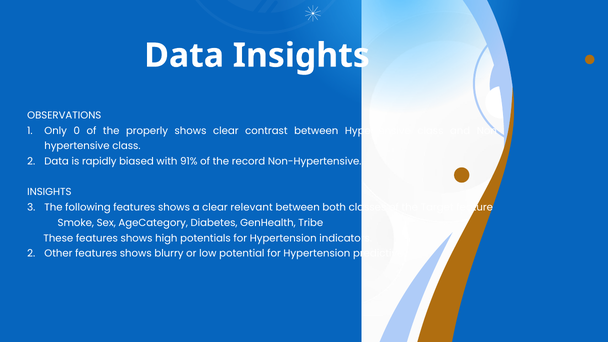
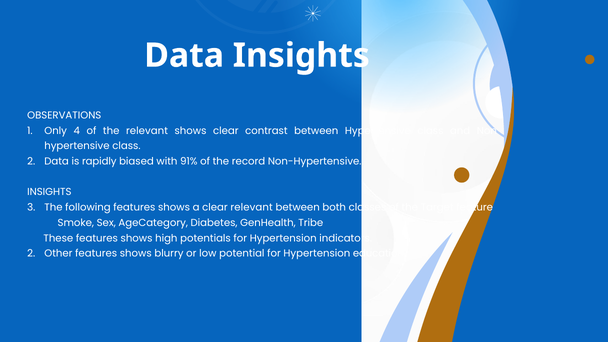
0: 0 -> 4
the properly: properly -> relevant
predictive: predictive -> education
